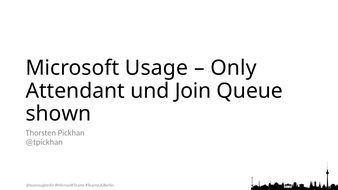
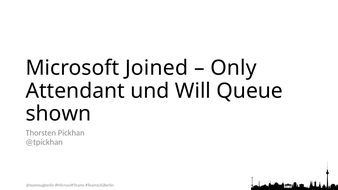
Usage: Usage -> Joined
Join: Join -> Will
